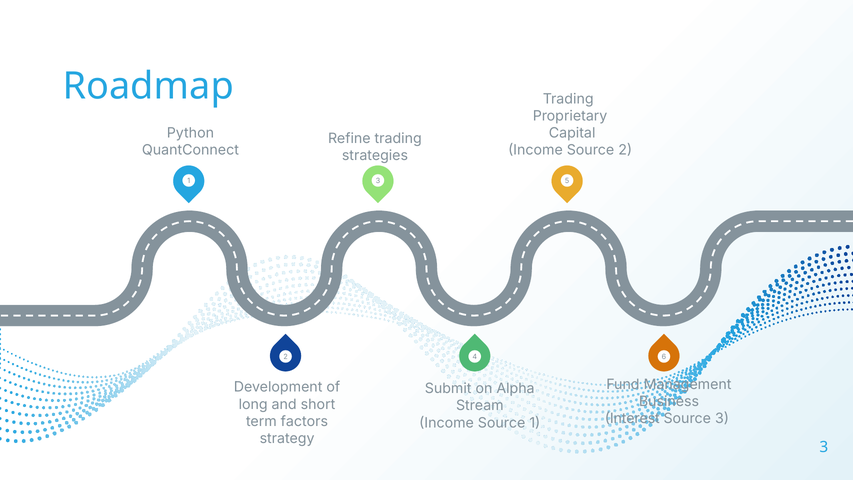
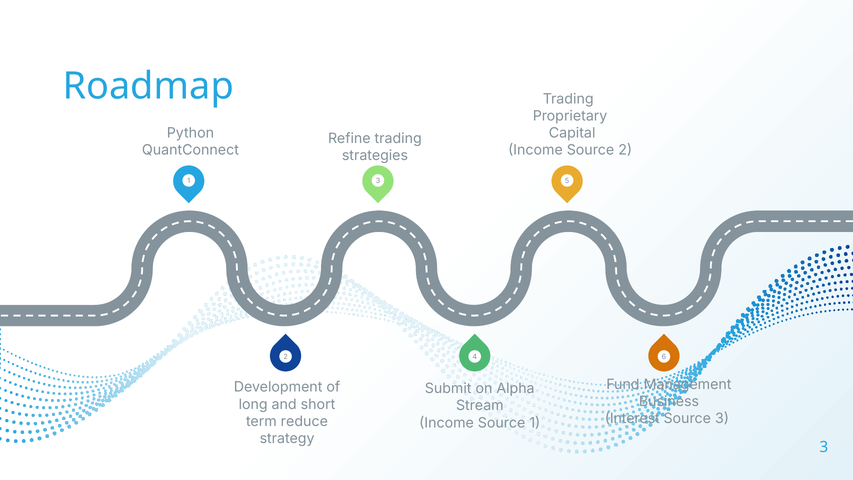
factors: factors -> reduce
